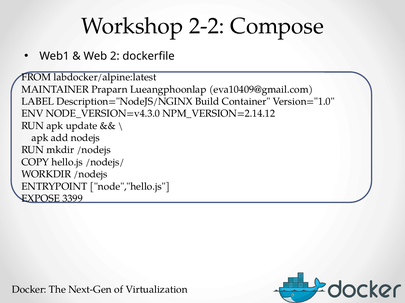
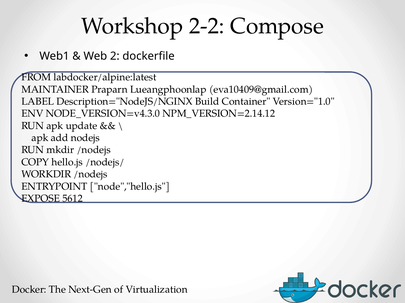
3399: 3399 -> 5612
